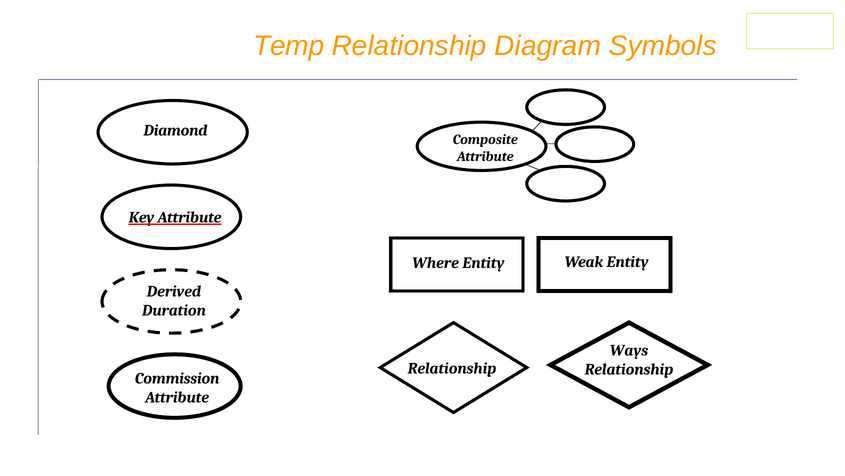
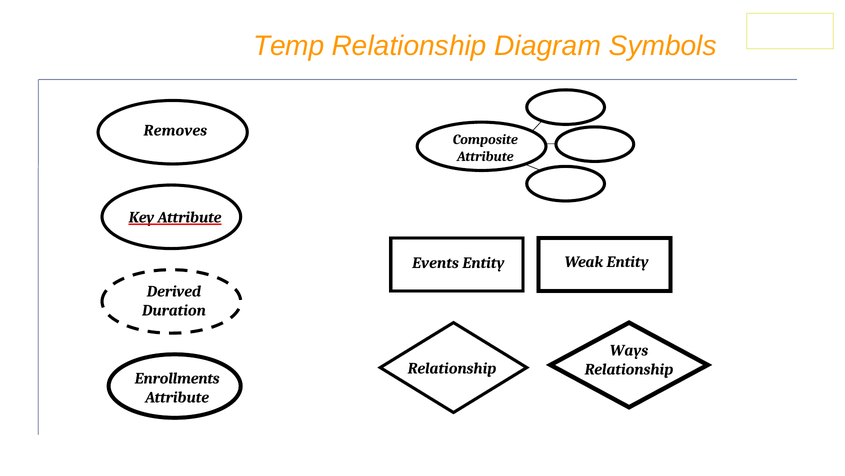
Diamond: Diamond -> Removes
Where: Where -> Events
Commission: Commission -> Enrollments
